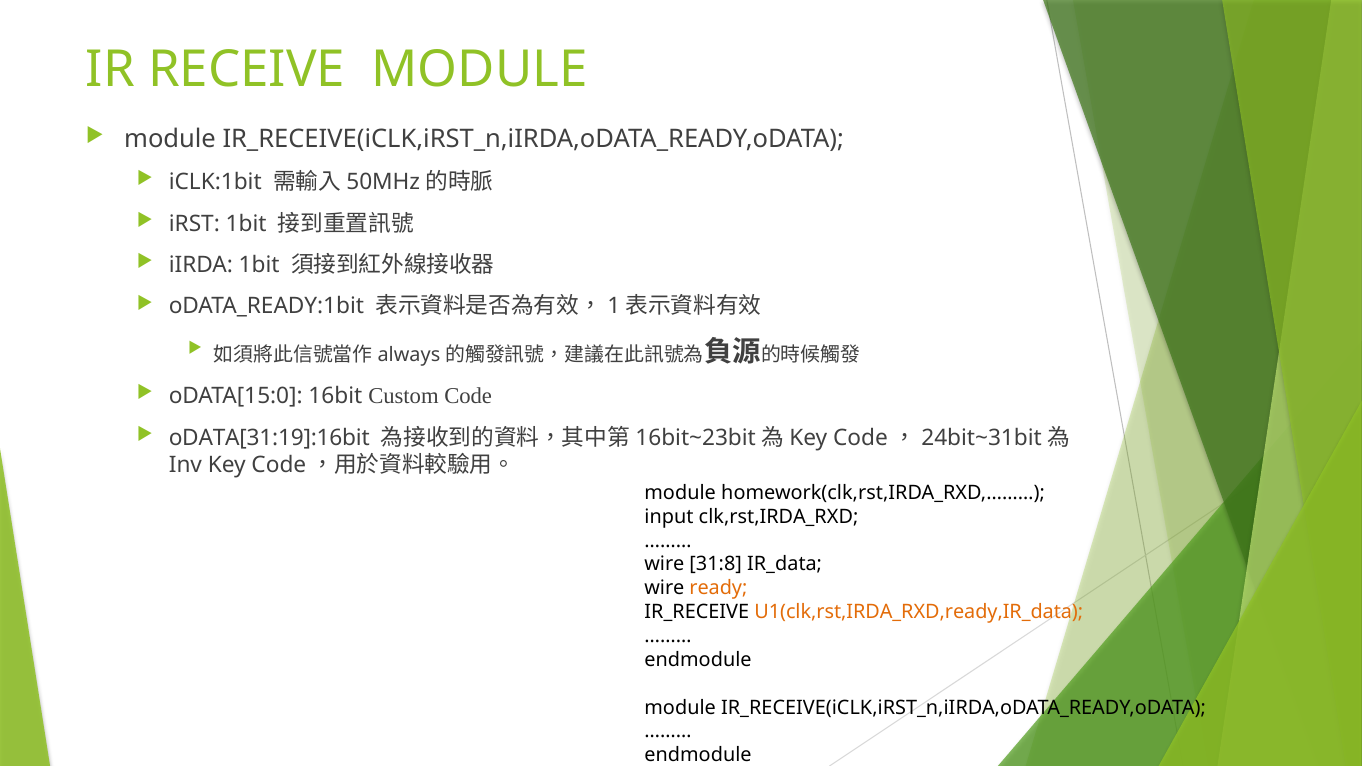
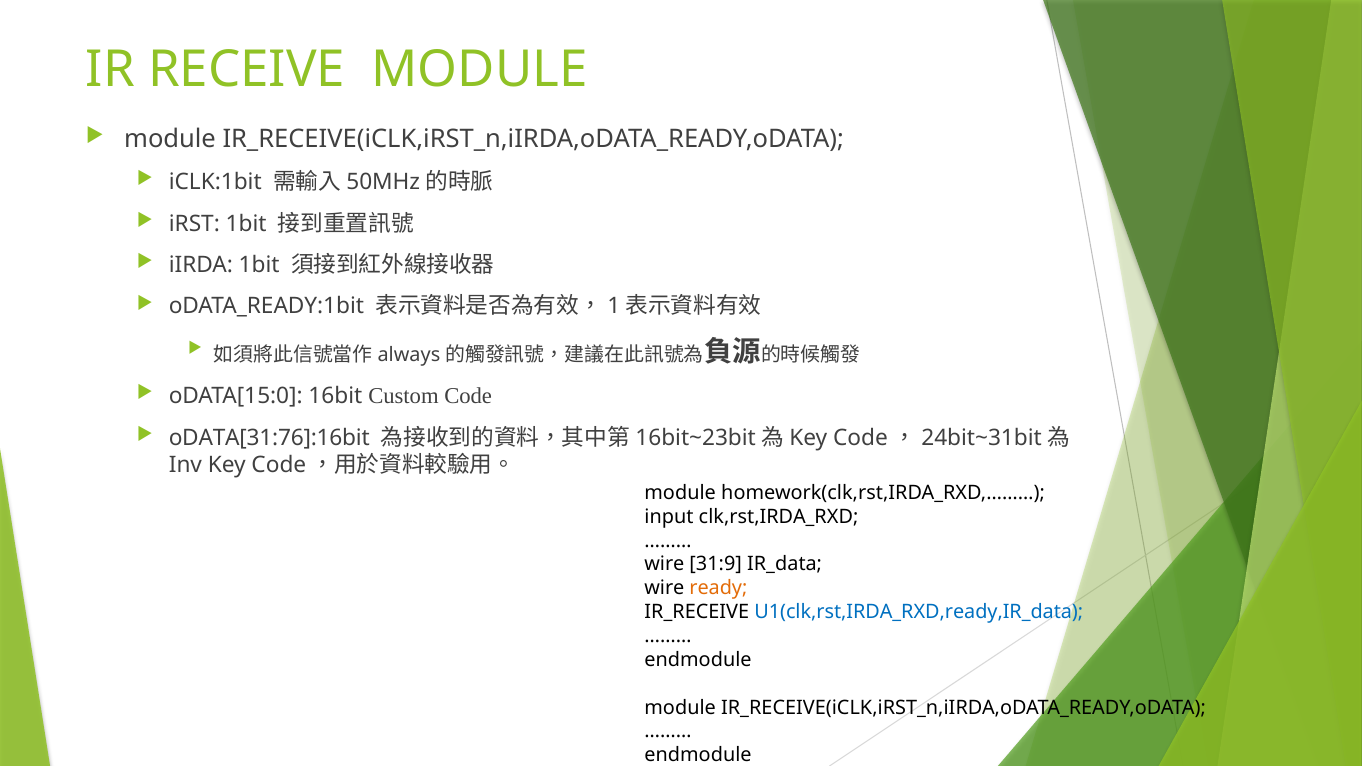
oDATA[31:19]:16bit: oDATA[31:19]:16bit -> oDATA[31:76]:16bit
31:8: 31:8 -> 31:9
U1(clk,rst,IRDA_RXD,ready,IR_data colour: orange -> blue
